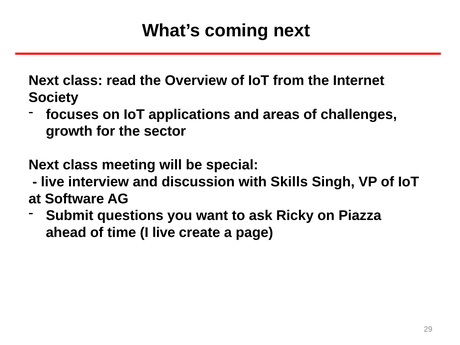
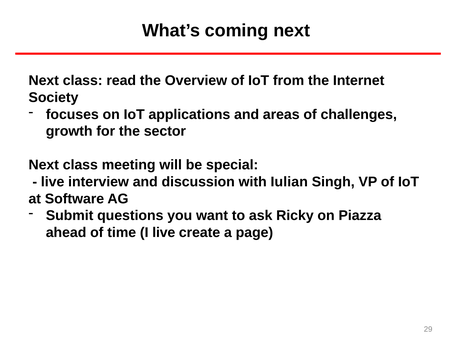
Skills: Skills -> Iulian
